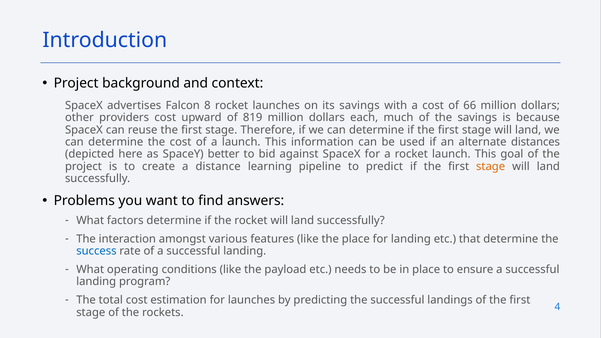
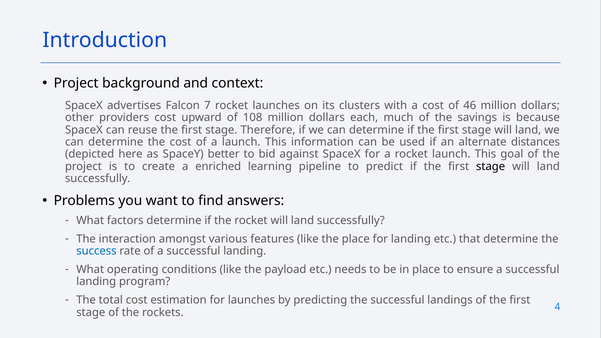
8: 8 -> 7
its savings: savings -> clusters
66: 66 -> 46
819: 819 -> 108
distance: distance -> enriched
stage at (491, 166) colour: orange -> black
